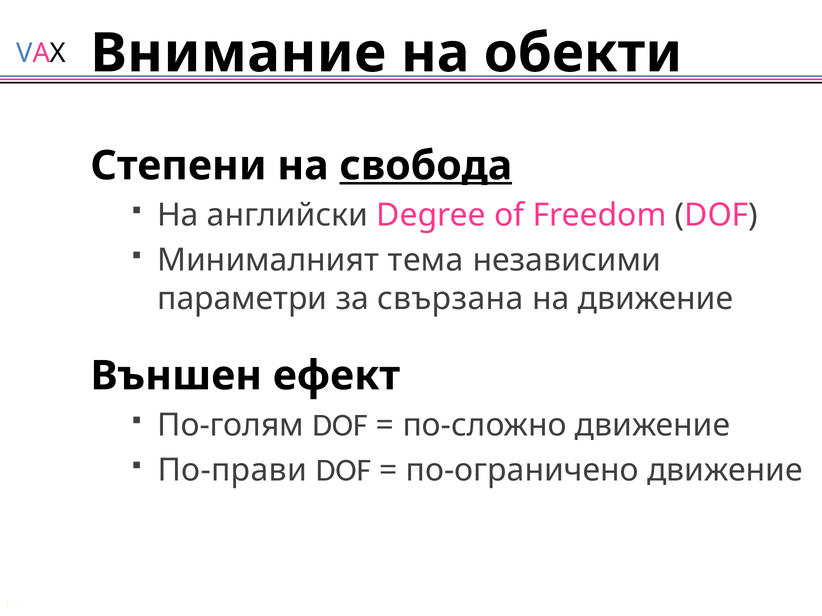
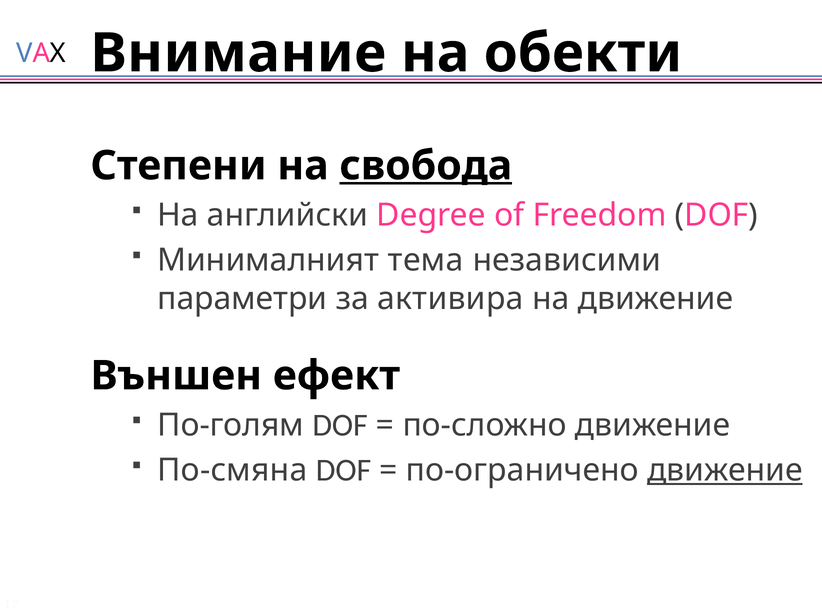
свързана: свързана -> активира
По-прави: По-прави -> По-смяна
движение at (725, 470) underline: none -> present
